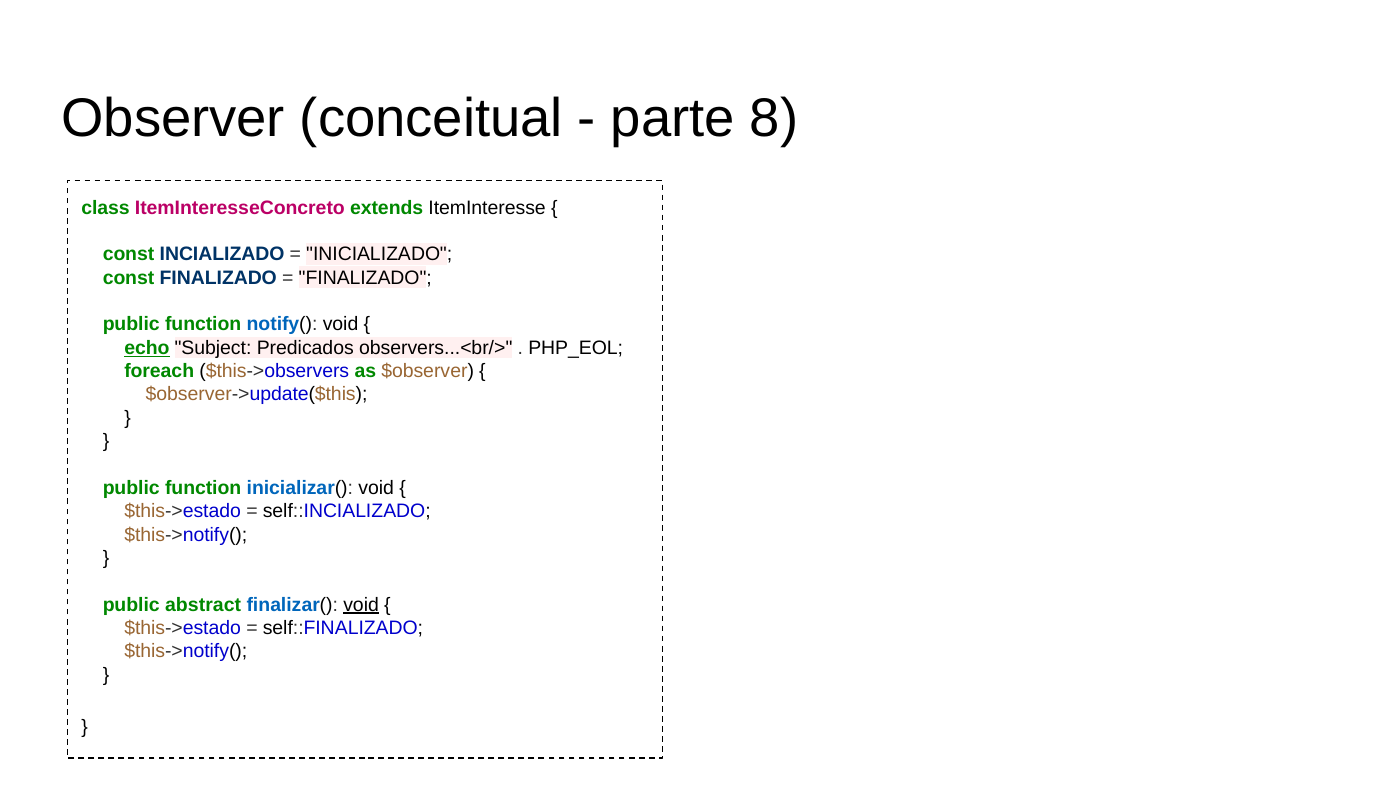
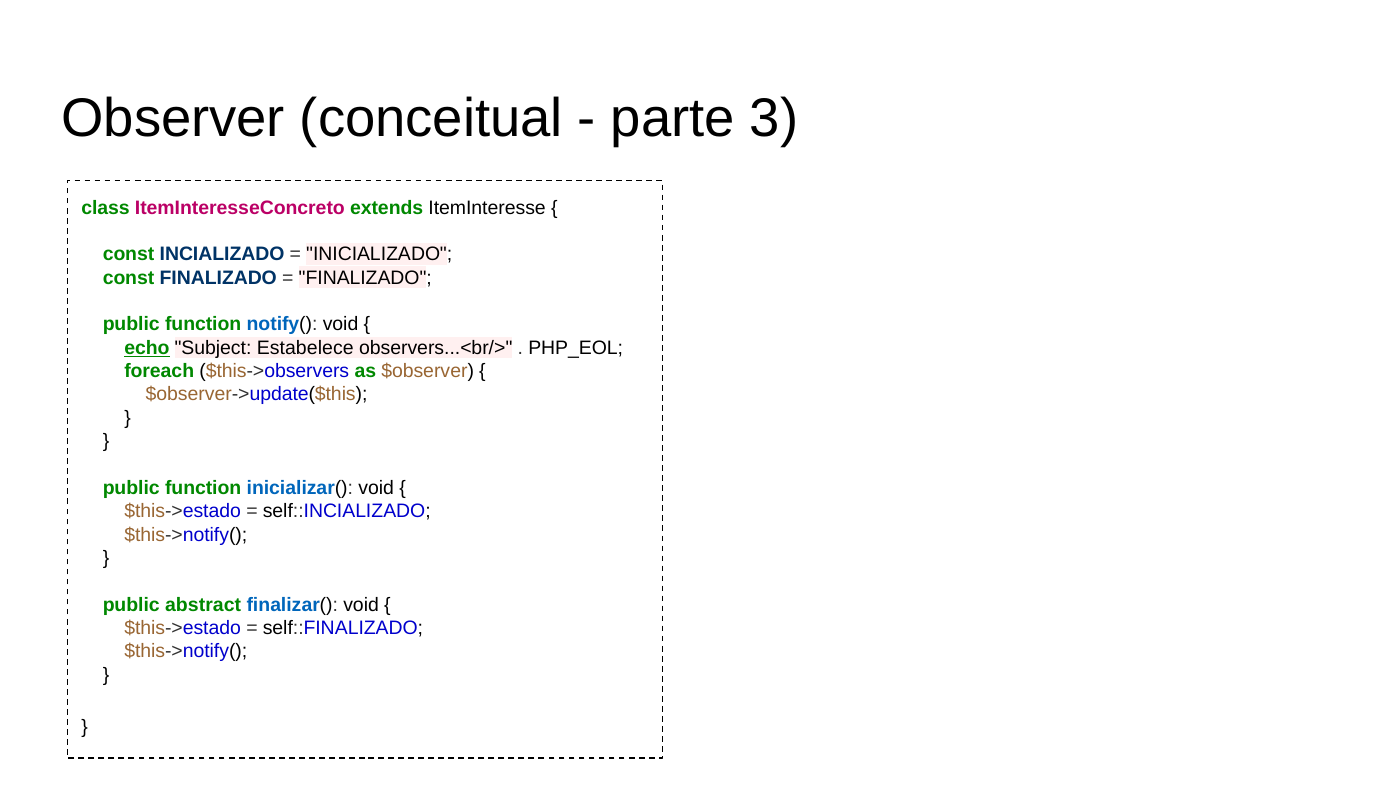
8: 8 -> 3
Predicados: Predicados -> Estabelece
void at (361, 605) underline: present -> none
